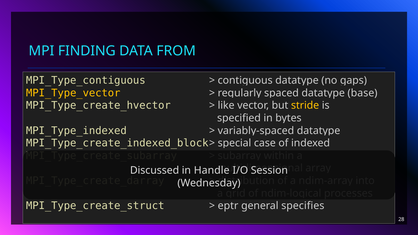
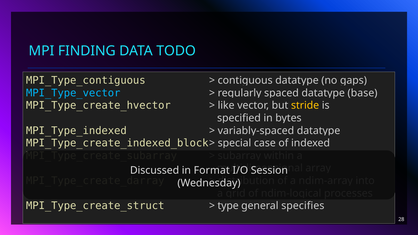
FROM: FROM -> TODO
MPI_Type_vector colour: yellow -> light blue
Handle: Handle -> Format
eptr: eptr -> type
